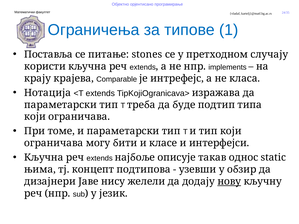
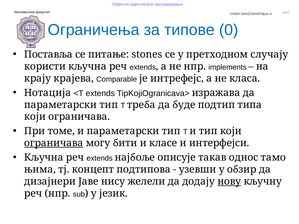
1: 1 -> 0
ограничава at (54, 143) underline: none -> present
static: static -> тамо
